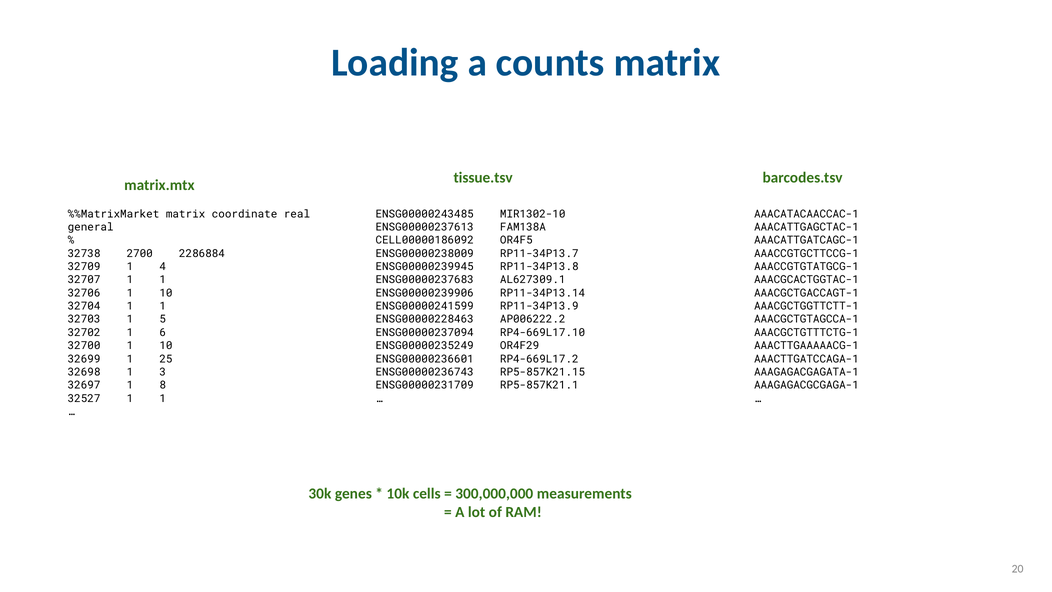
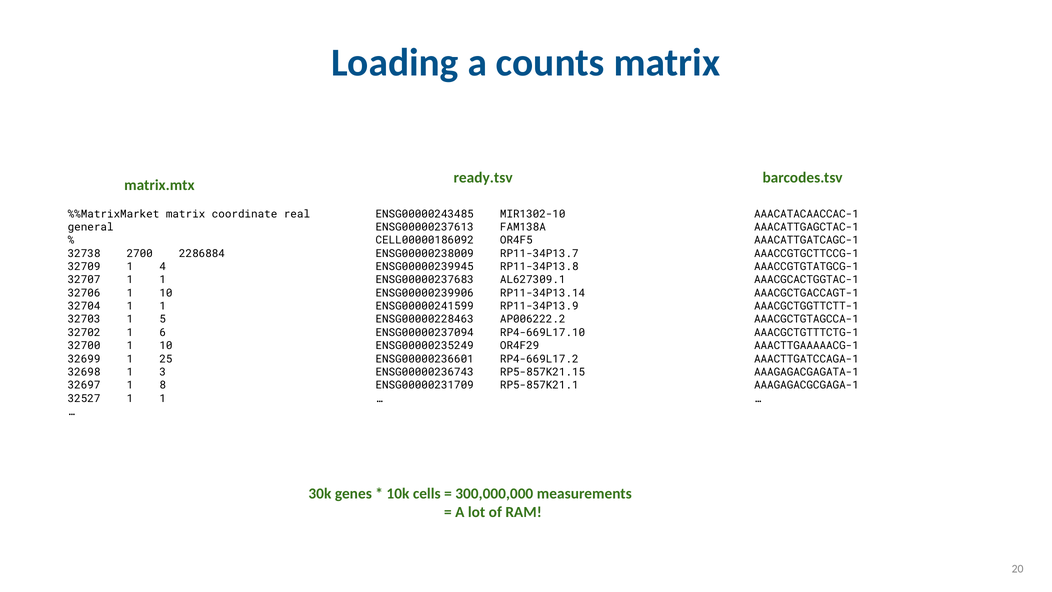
tissue.tsv: tissue.tsv -> ready.tsv
